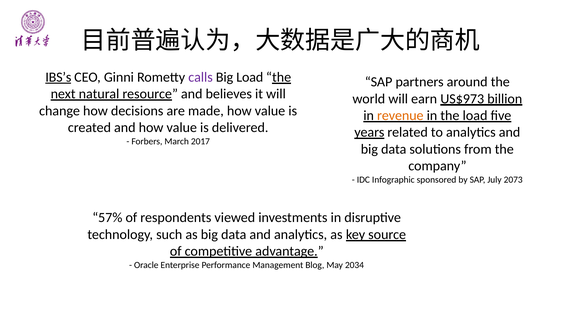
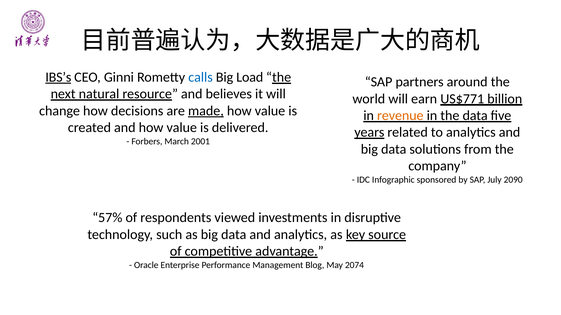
calls colour: purple -> blue
US$973: US$973 -> US$771
made underline: none -> present
the load: load -> data
2017: 2017 -> 2001
2073: 2073 -> 2090
2034: 2034 -> 2074
